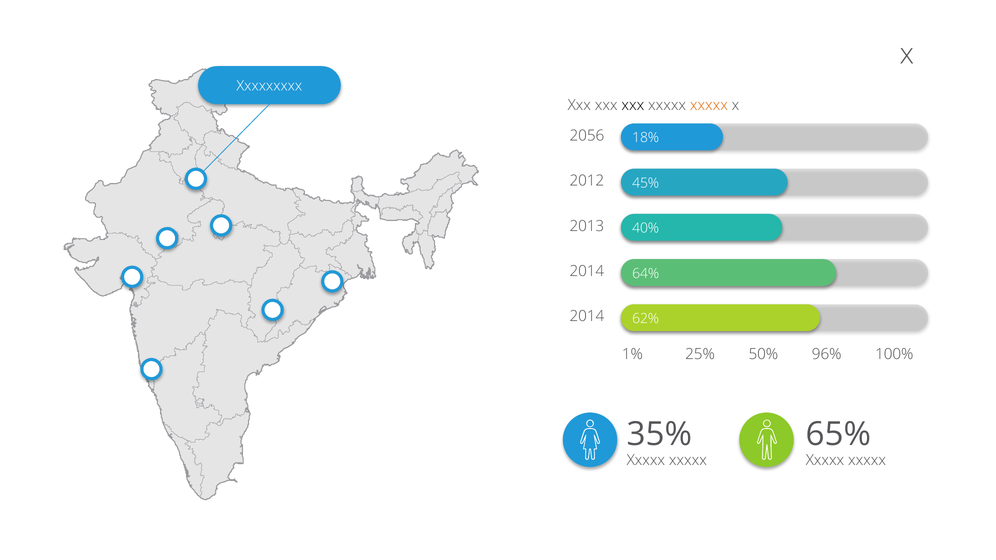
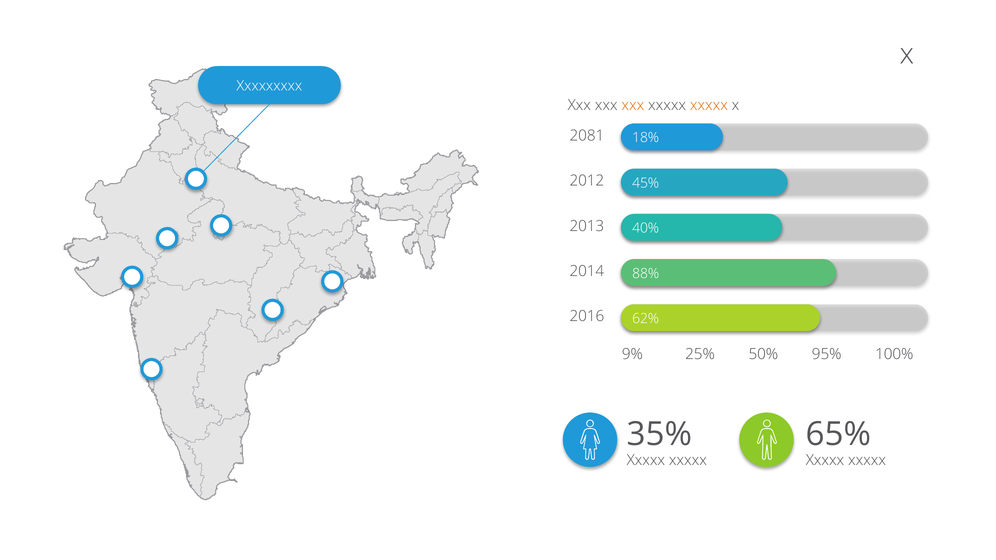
xxx at (633, 105) colour: black -> orange
2056: 2056 -> 2081
64%: 64% -> 88%
2014 at (587, 317): 2014 -> 2016
1%: 1% -> 9%
96%: 96% -> 95%
